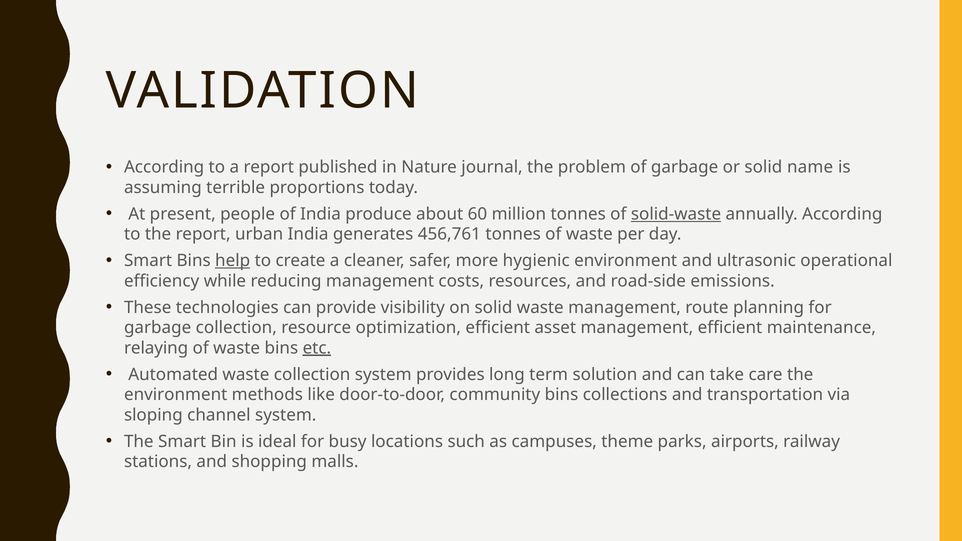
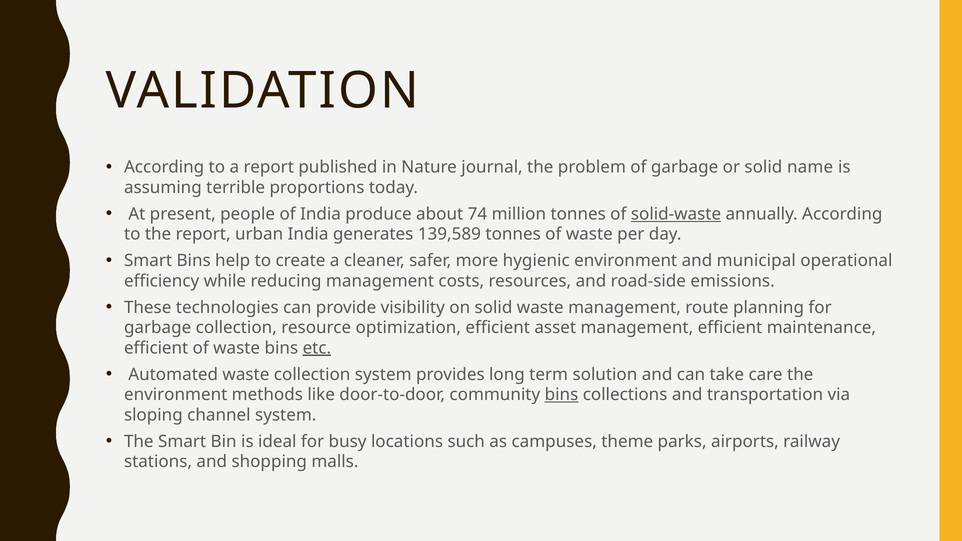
60: 60 -> 74
456,761: 456,761 -> 139,589
help underline: present -> none
ultrasonic: ultrasonic -> municipal
relaying at (156, 348): relaying -> efficient
bins at (561, 395) underline: none -> present
